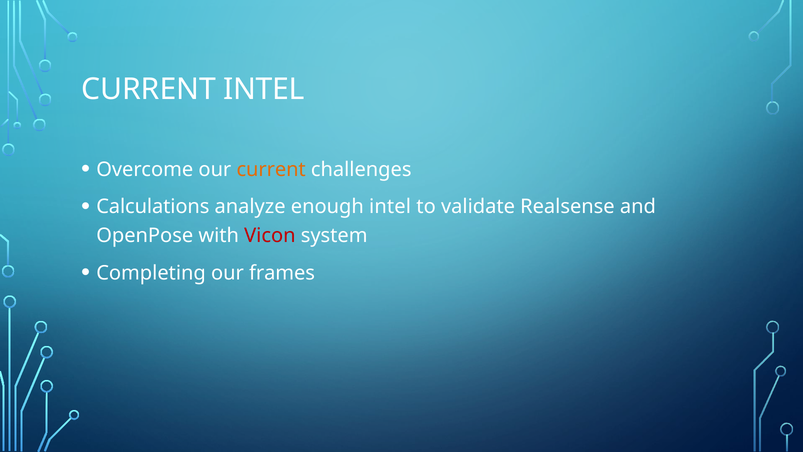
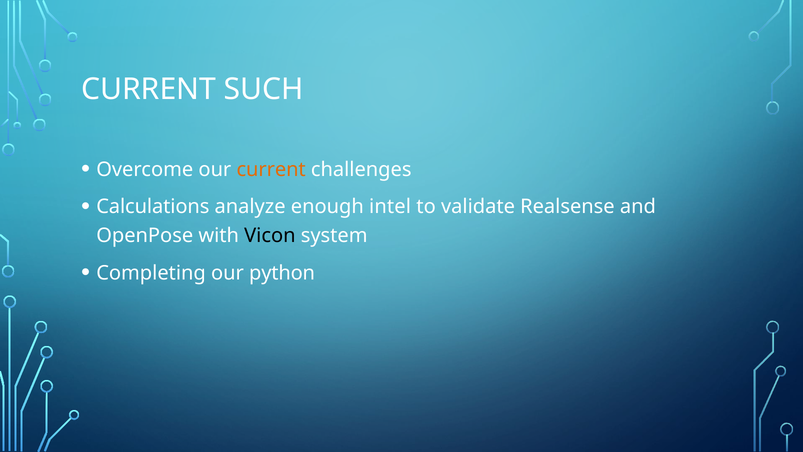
CURRENT INTEL: INTEL -> SUCH
Vicon colour: red -> black
frames: frames -> python
